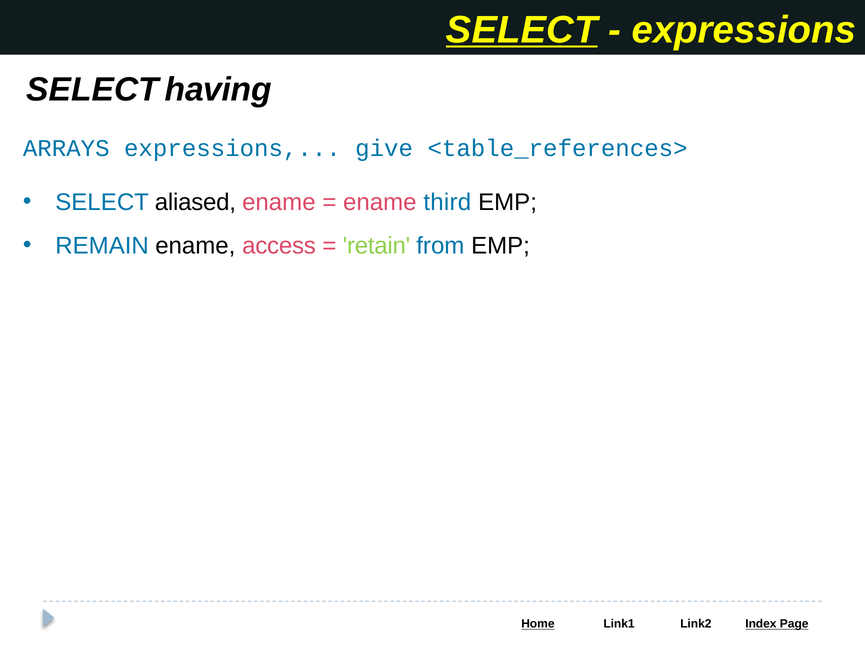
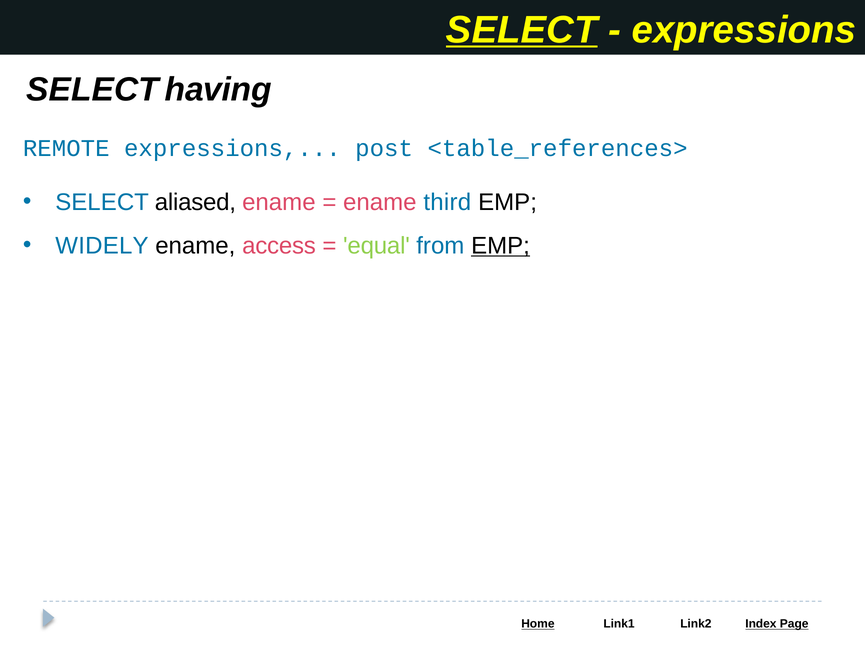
ARRAYS: ARRAYS -> REMOTE
give: give -> post
REMAIN: REMAIN -> WIDELY
retain: retain -> equal
EMP at (501, 246) underline: none -> present
